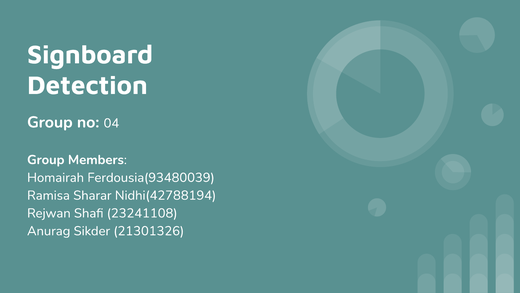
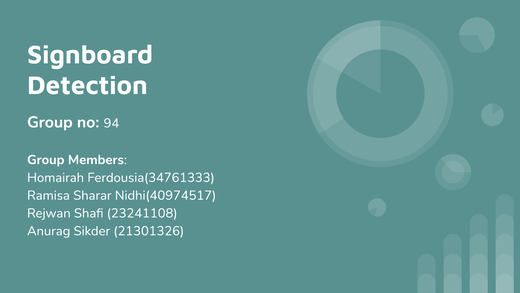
04: 04 -> 94
Ferdousia(93480039: Ferdousia(93480039 -> Ferdousia(34761333
Nidhi(42788194: Nidhi(42788194 -> Nidhi(40974517
